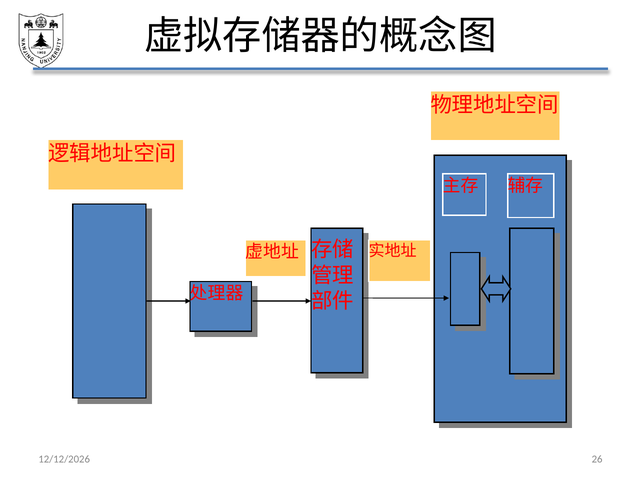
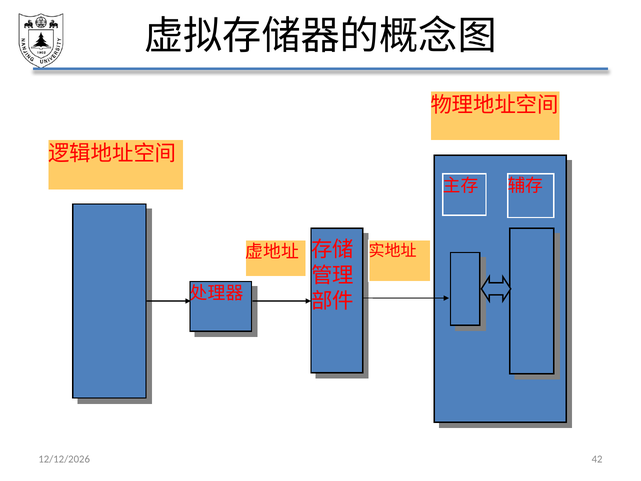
26: 26 -> 42
